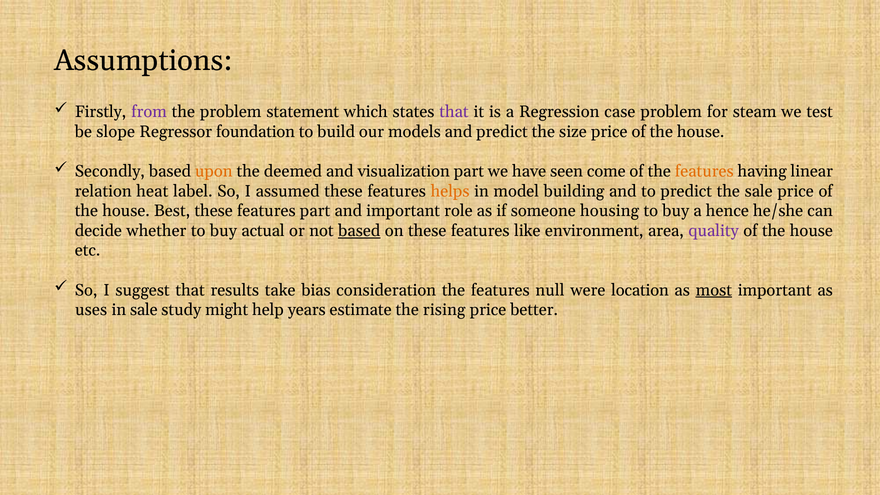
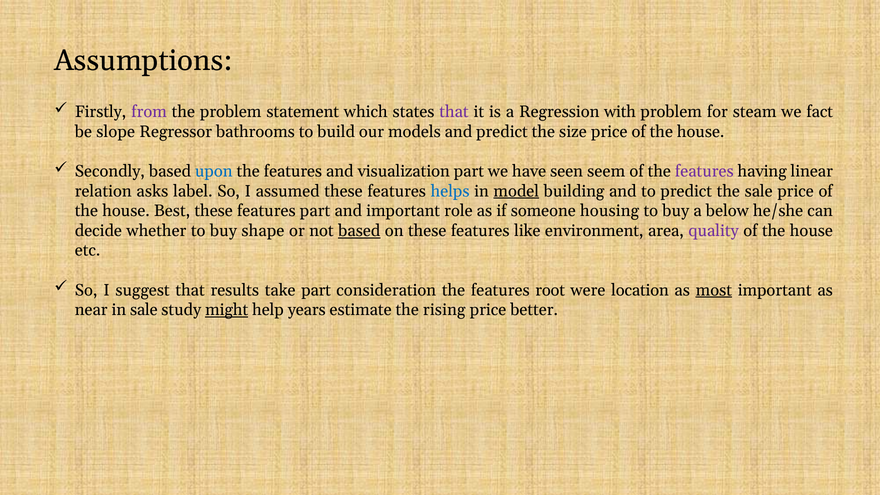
case: case -> with
test: test -> fact
foundation: foundation -> bathrooms
upon colour: orange -> blue
deemed at (293, 171): deemed -> features
come: come -> seem
features at (704, 171) colour: orange -> purple
heat: heat -> asks
helps colour: orange -> blue
model underline: none -> present
hence: hence -> below
actual: actual -> shape
take bias: bias -> part
null: null -> root
uses: uses -> near
might underline: none -> present
